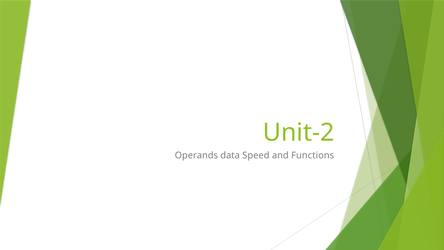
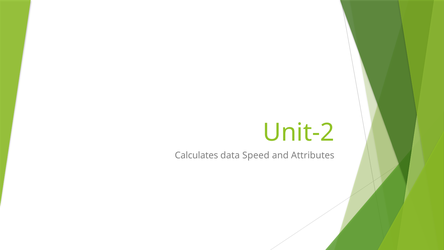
Operands: Operands -> Calculates
Functions: Functions -> Attributes
